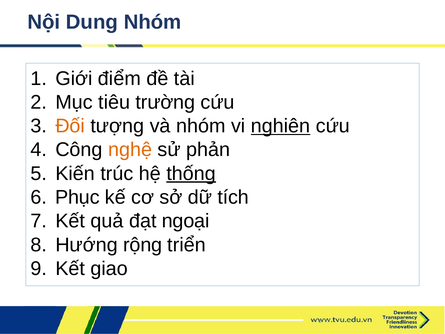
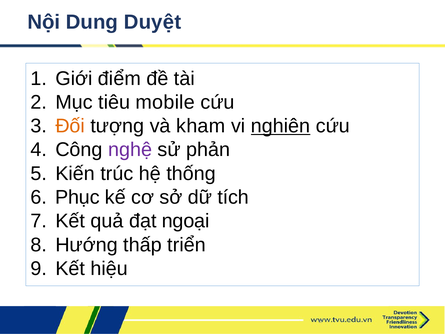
Dung Nhóm: Nhóm -> Duyệt
trường: trường -> mobile
và nhóm: nhóm -> kham
nghệ colour: orange -> purple
thống underline: present -> none
rộng: rộng -> thấp
giao: giao -> hiệu
